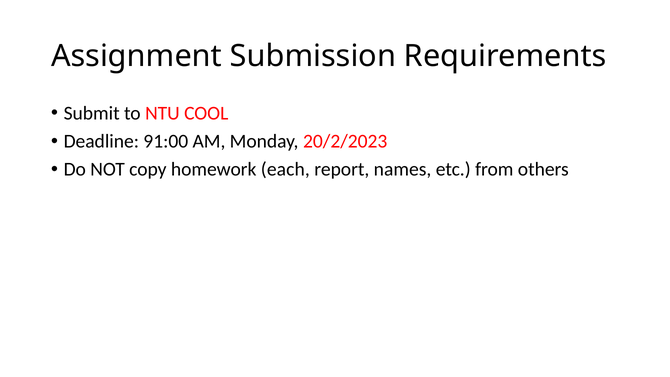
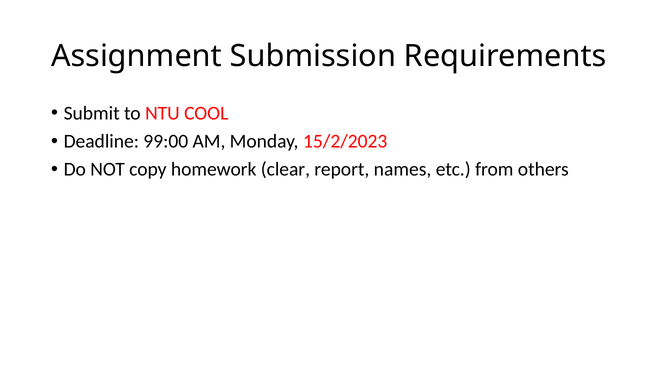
91:00: 91:00 -> 99:00
20/2/2023: 20/2/2023 -> 15/2/2023
each: each -> clear
